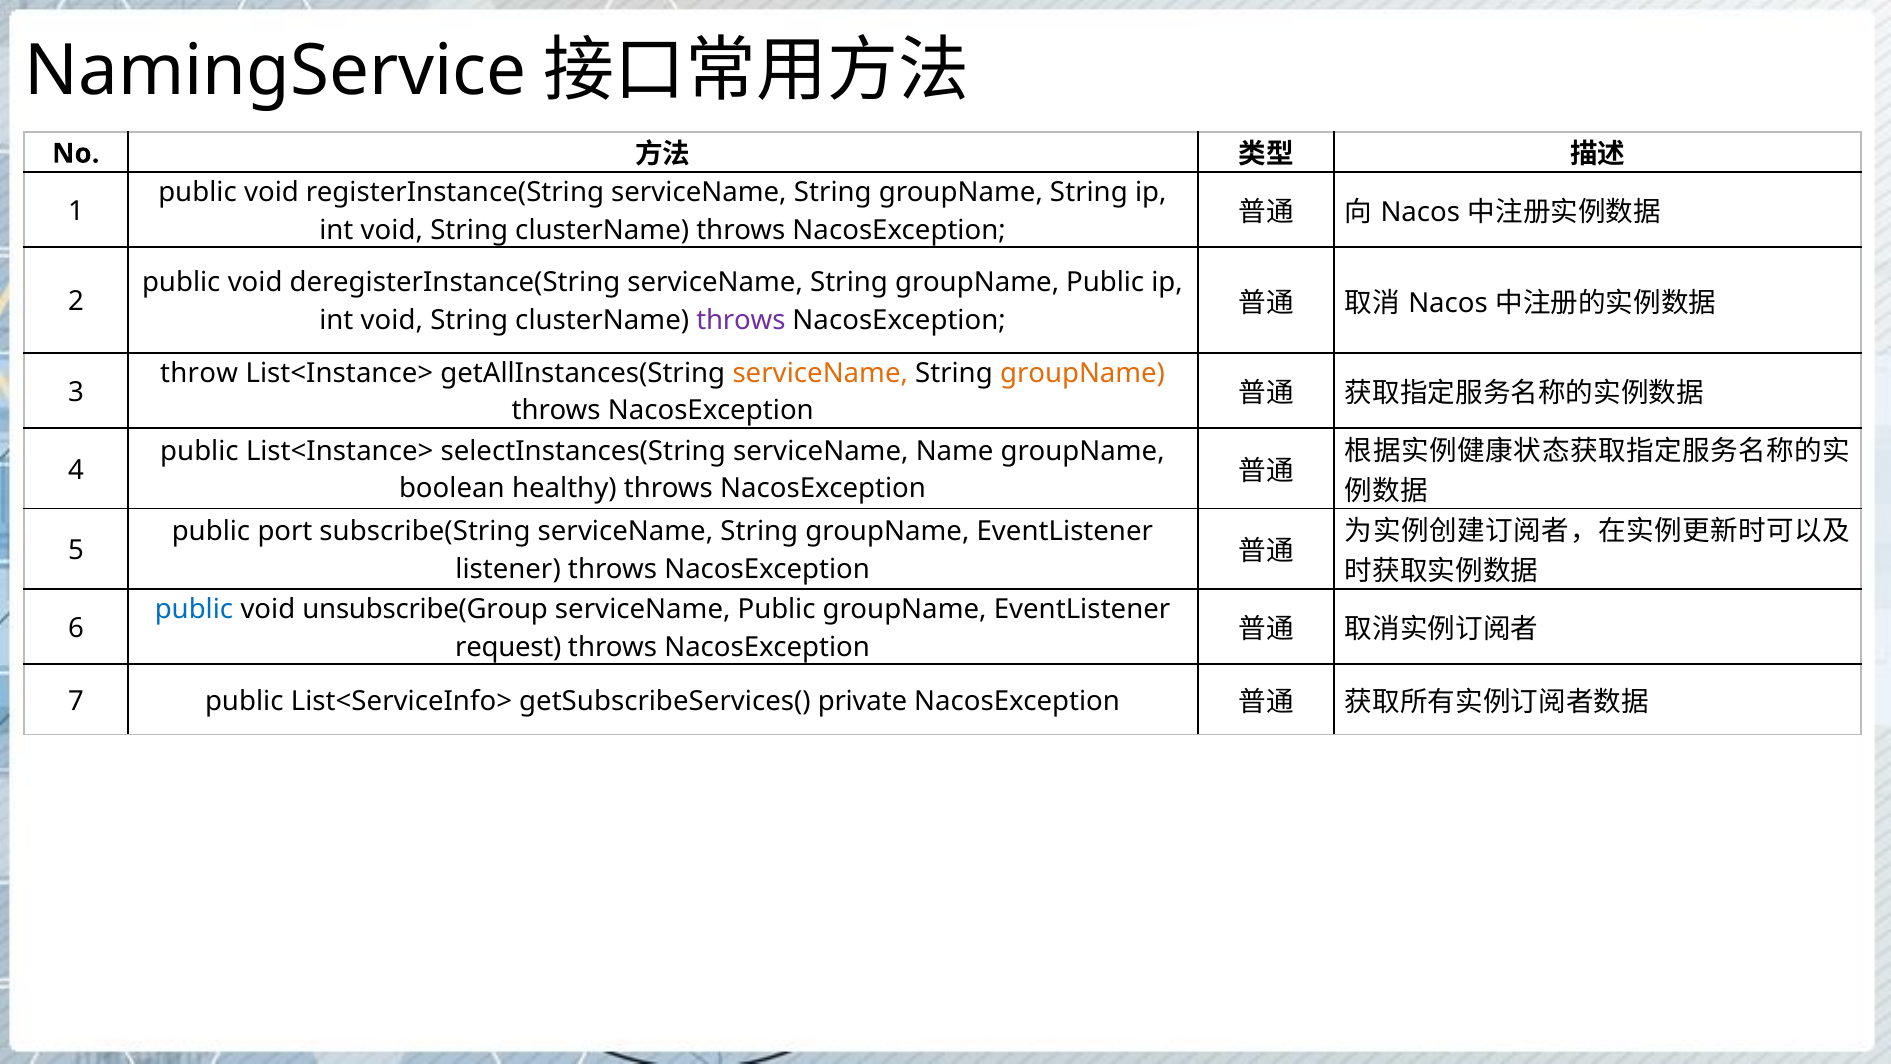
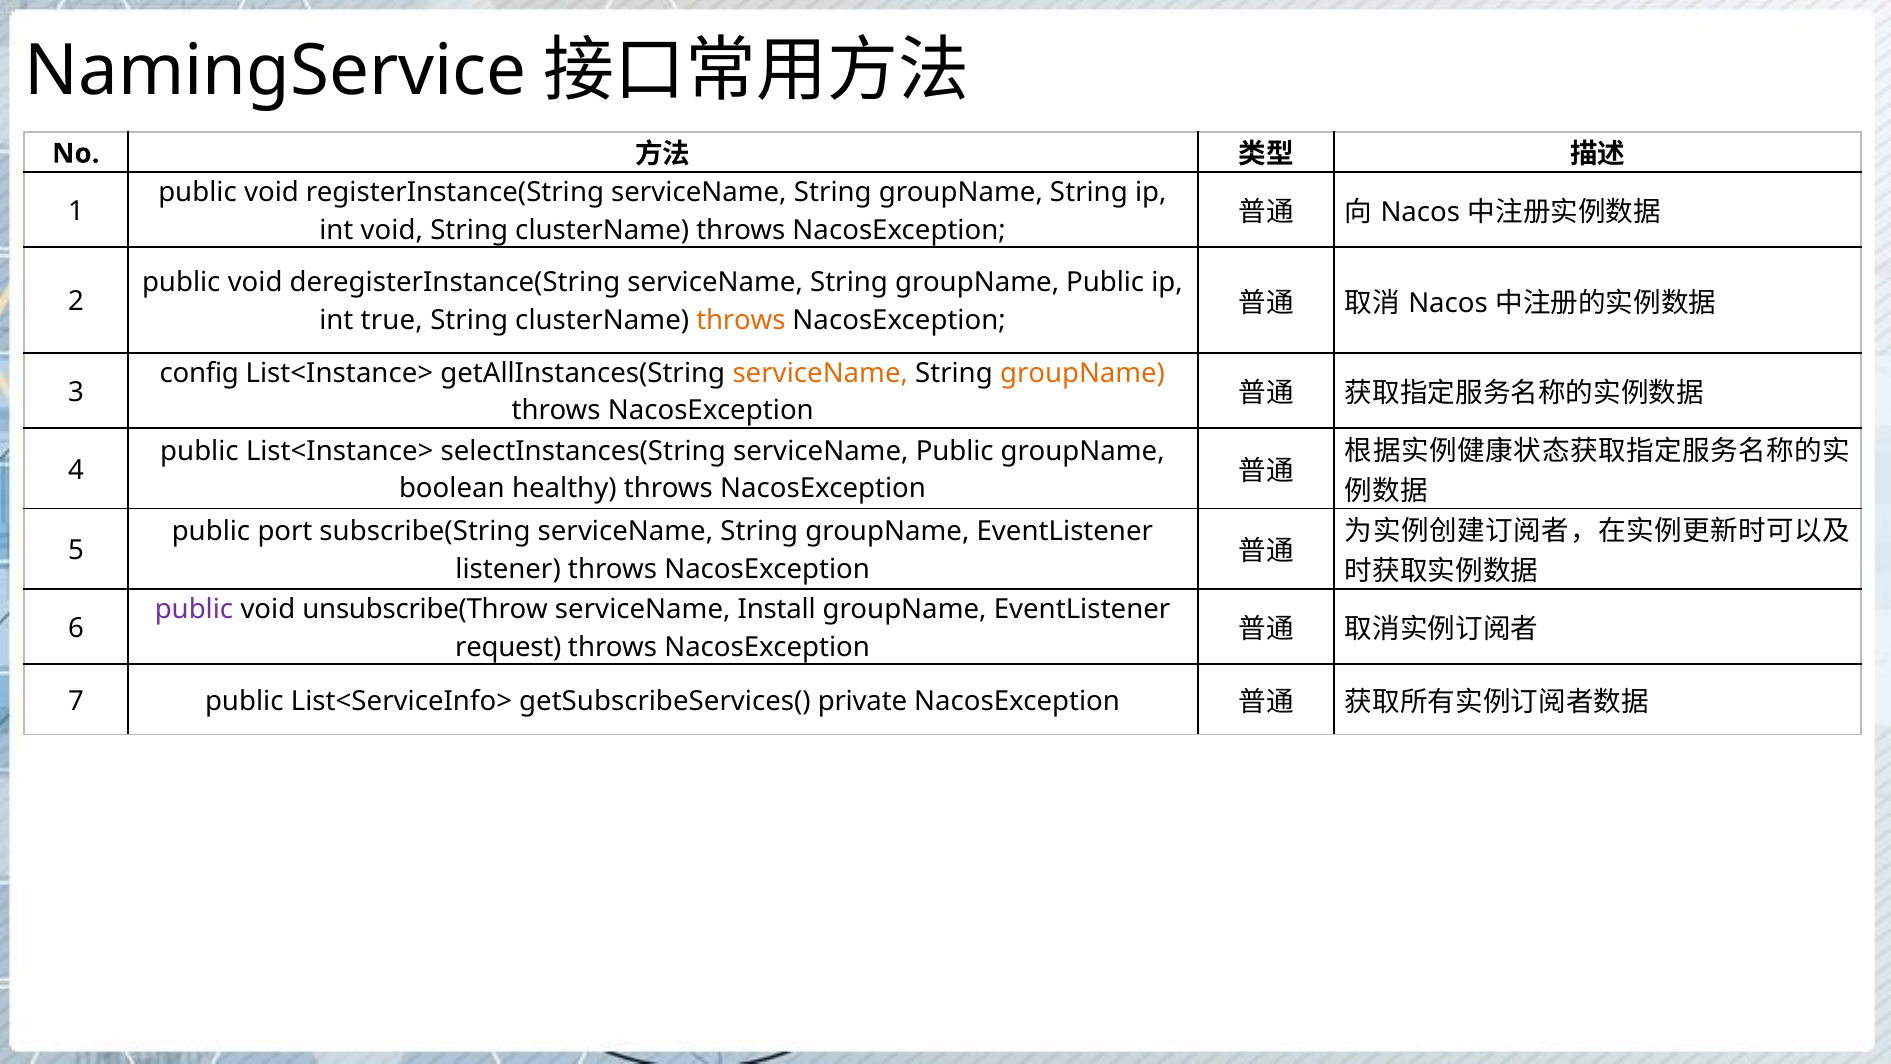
void at (392, 320): void -> true
throws at (741, 320) colour: purple -> orange
throw: throw -> config
serviceName Name: Name -> Public
public at (194, 609) colour: blue -> purple
unsubscribe(Group: unsubscribe(Group -> unsubscribe(Throw
serviceName Public: Public -> Install
